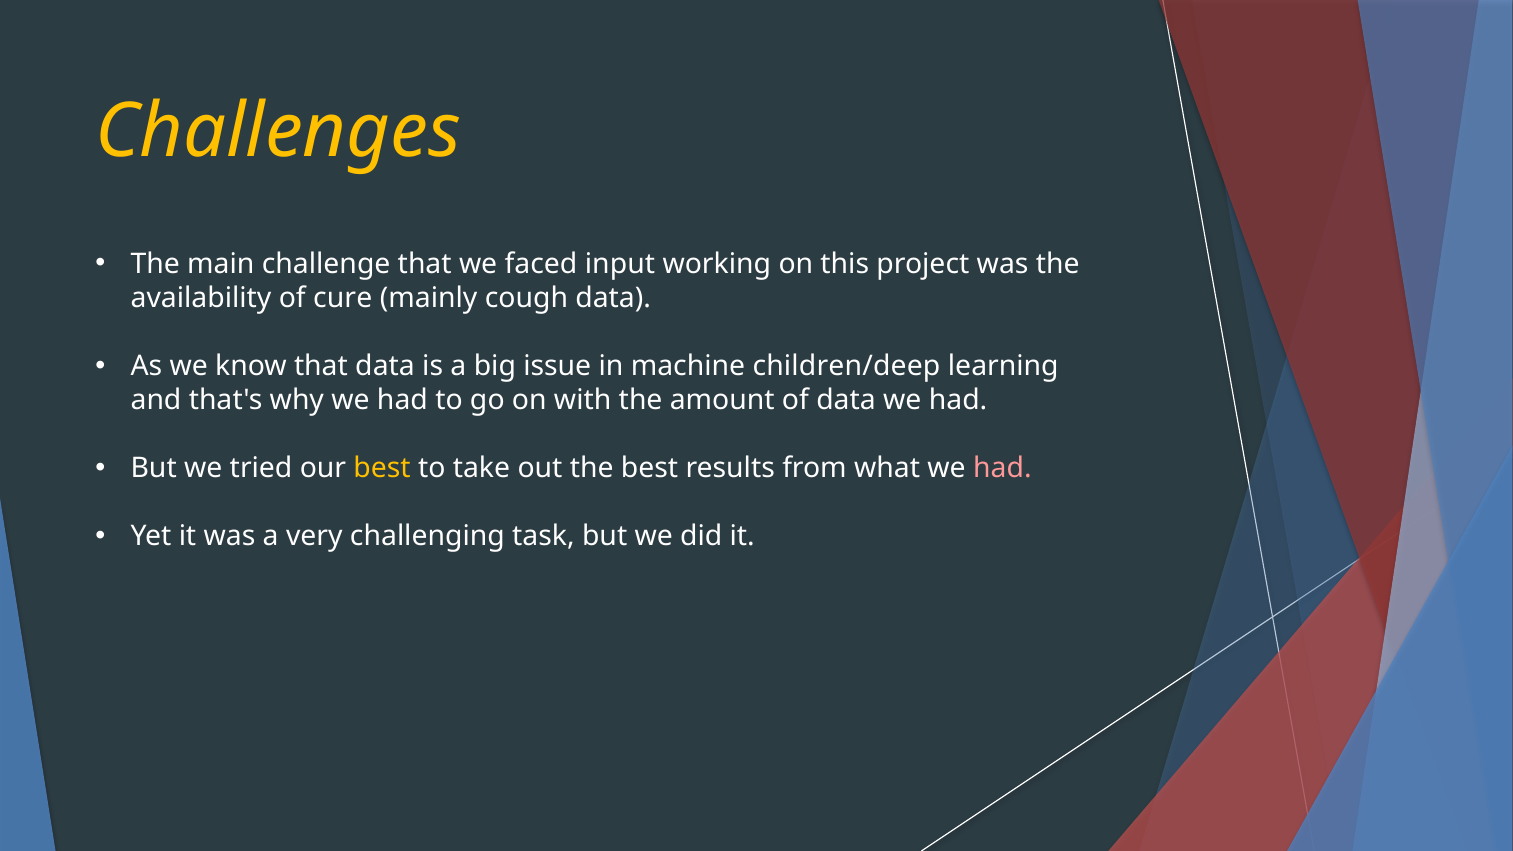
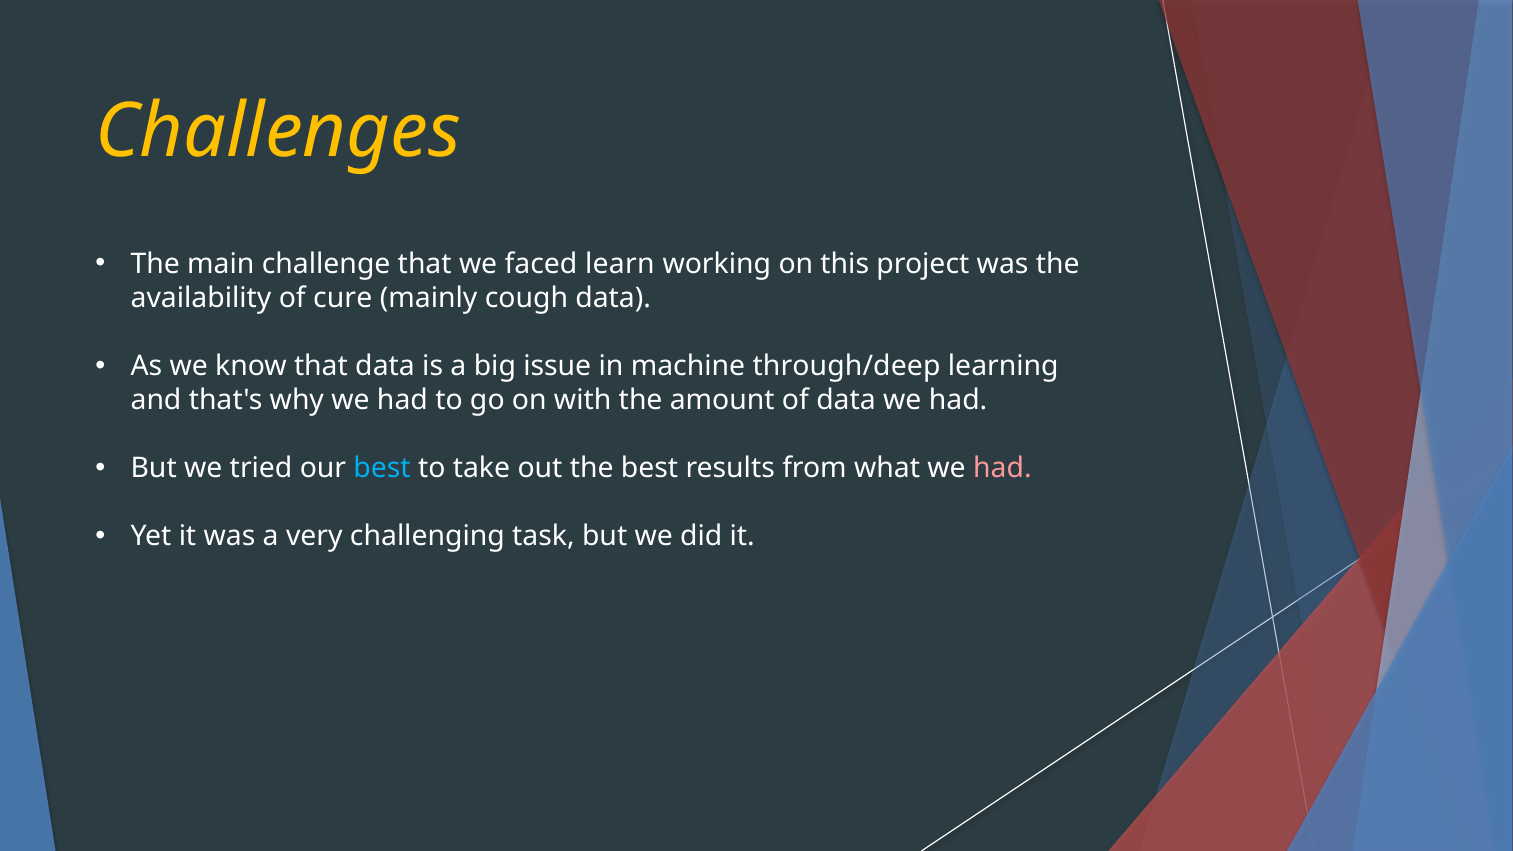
input: input -> learn
children/deep: children/deep -> through/deep
best at (382, 468) colour: yellow -> light blue
